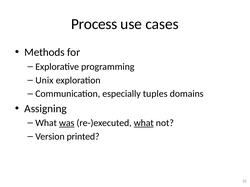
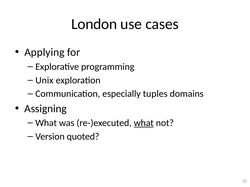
Process: Process -> London
Methods: Methods -> Applying
was underline: present -> none
printed: printed -> quoted
